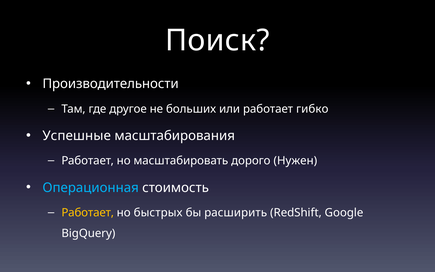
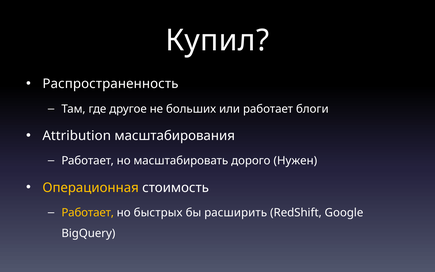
Поиск: Поиск -> Купил
Производительности: Производительности -> Распространенность
гибко: гибко -> блоги
Успешные: Успешные -> Attribution
Операционная colour: light blue -> yellow
